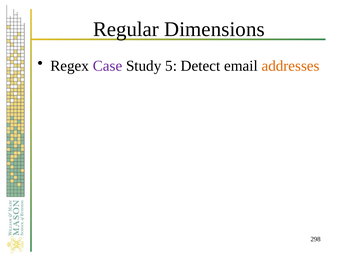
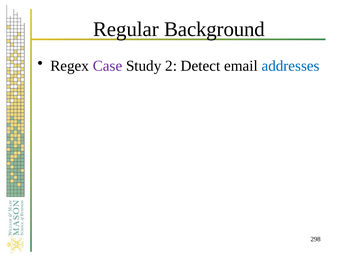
Dimensions: Dimensions -> Background
5: 5 -> 2
addresses colour: orange -> blue
